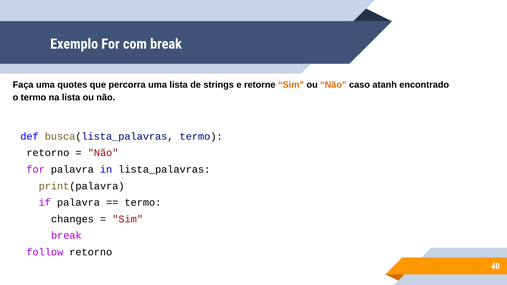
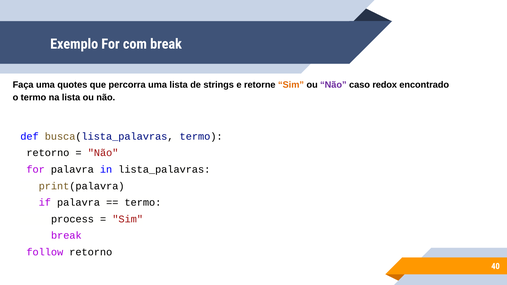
Não at (333, 85) colour: orange -> purple
atanh: atanh -> redox
changes: changes -> process
